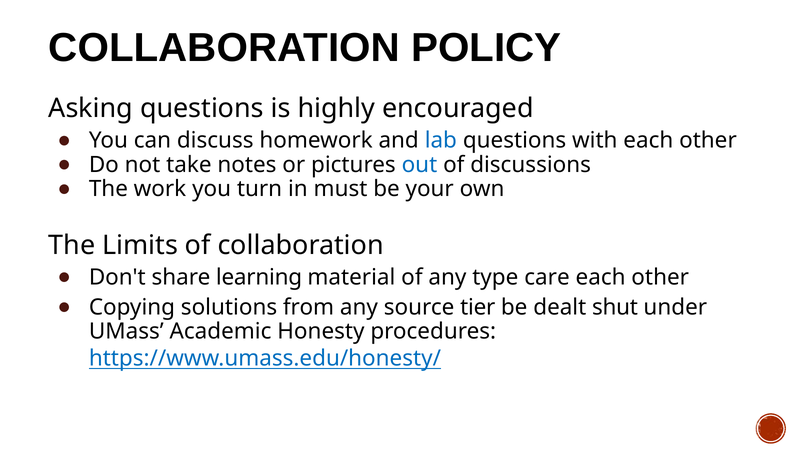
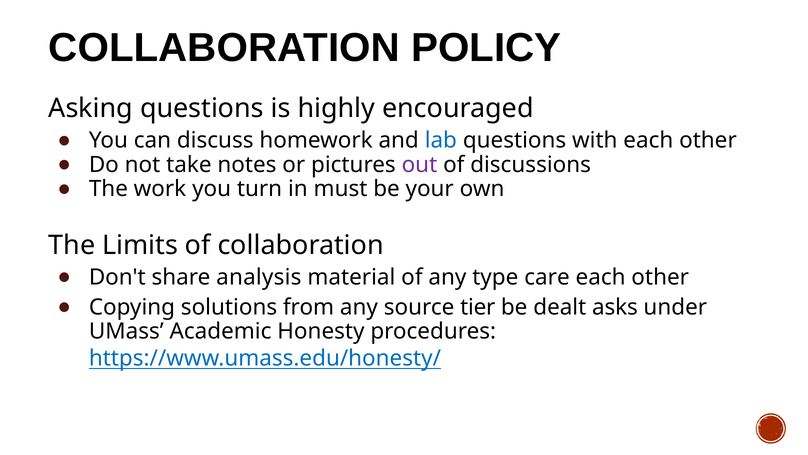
out colour: blue -> purple
learning: learning -> analysis
shut: shut -> asks
